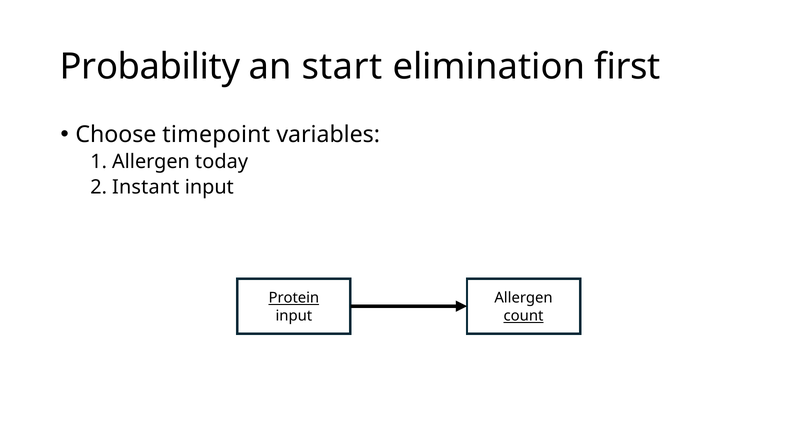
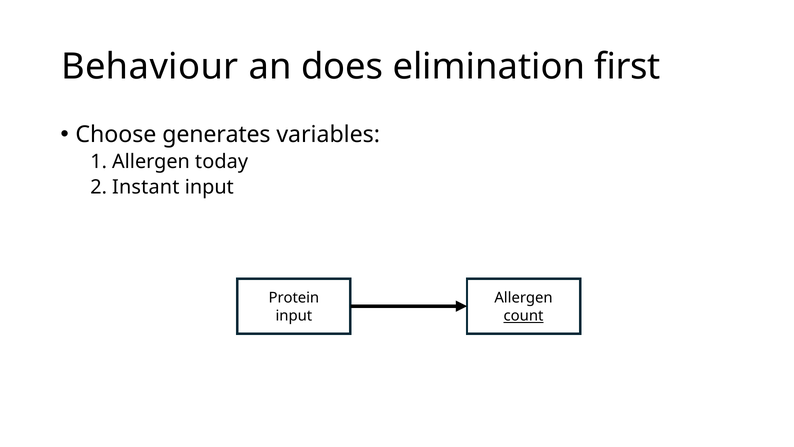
Probability: Probability -> Behaviour
start: start -> does
timepoint: timepoint -> generates
Protein underline: present -> none
